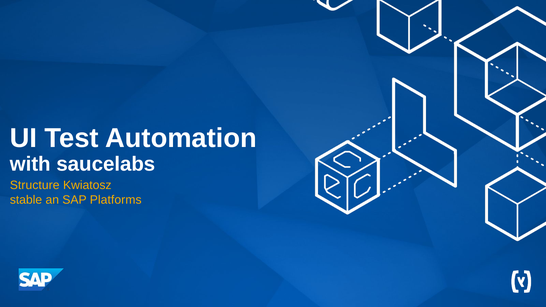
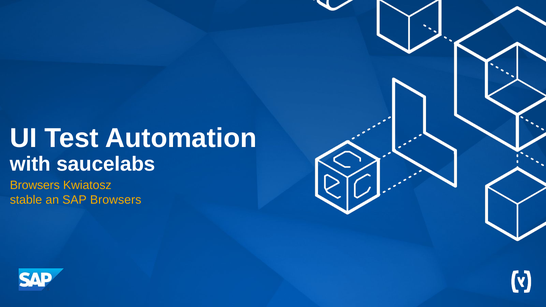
Structure at (35, 185): Structure -> Browsers
SAP Platforms: Platforms -> Browsers
